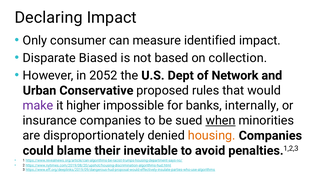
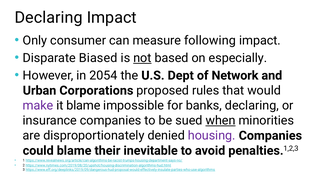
identified: identified -> following
not underline: none -> present
collection: collection -> especially
2052: 2052 -> 2054
Conservative: Conservative -> Corporations
it higher: higher -> blame
banks internally: internally -> declaring
housing colour: orange -> purple
